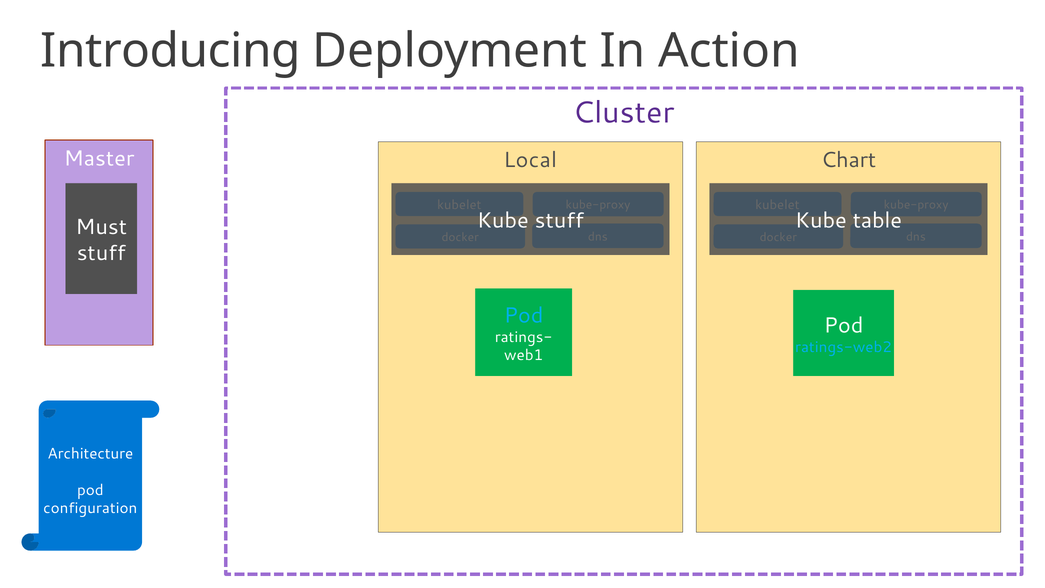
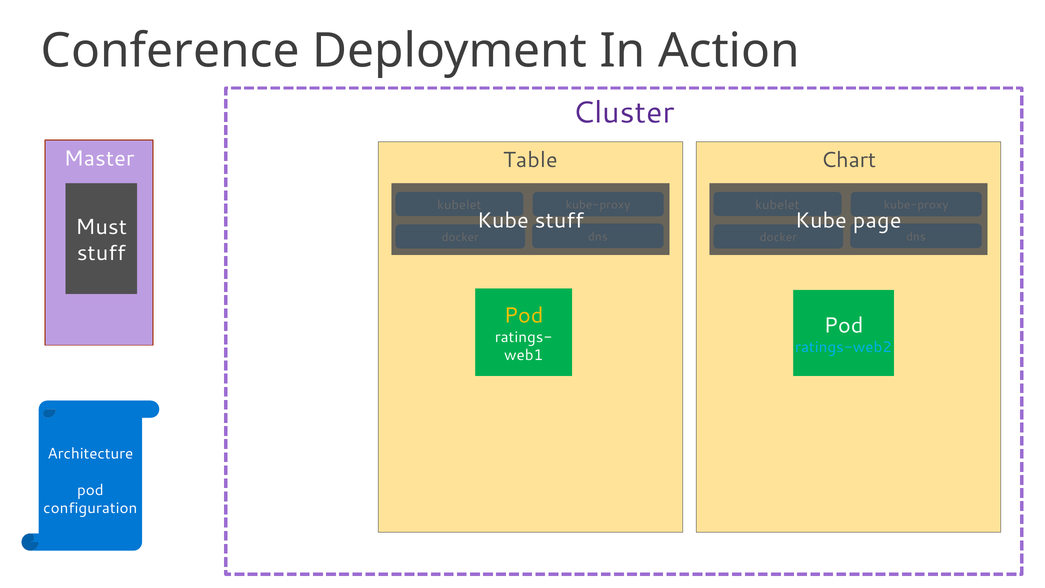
Introducing: Introducing -> Conference
Local: Local -> Table
table: table -> page
Pod at (524, 315) colour: light blue -> yellow
